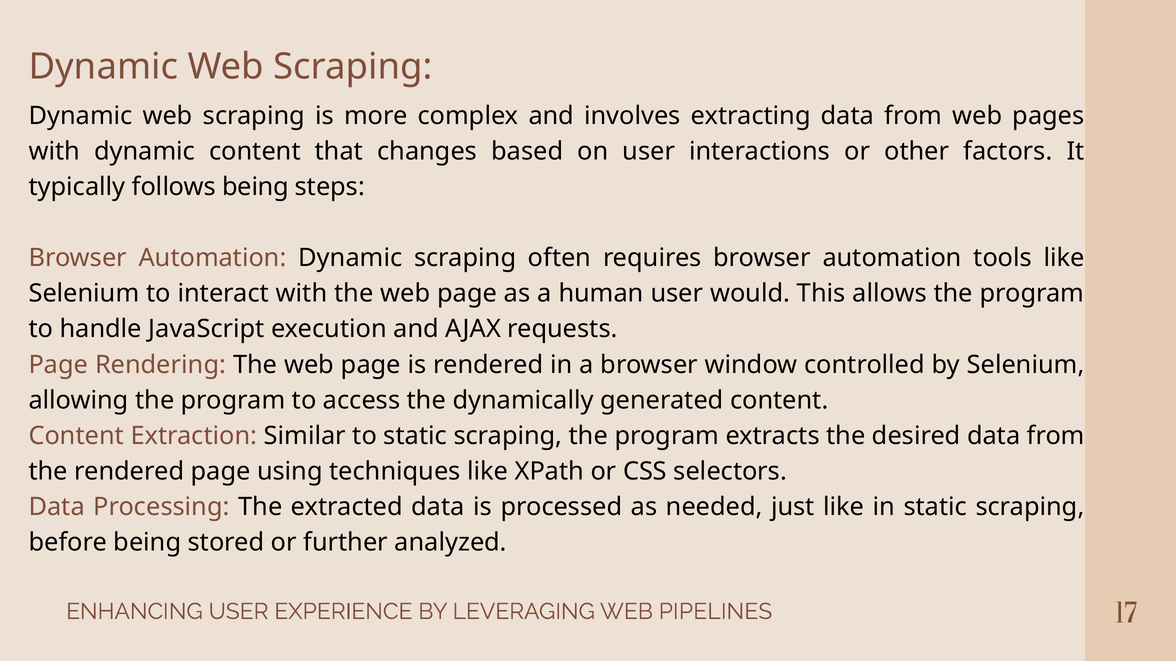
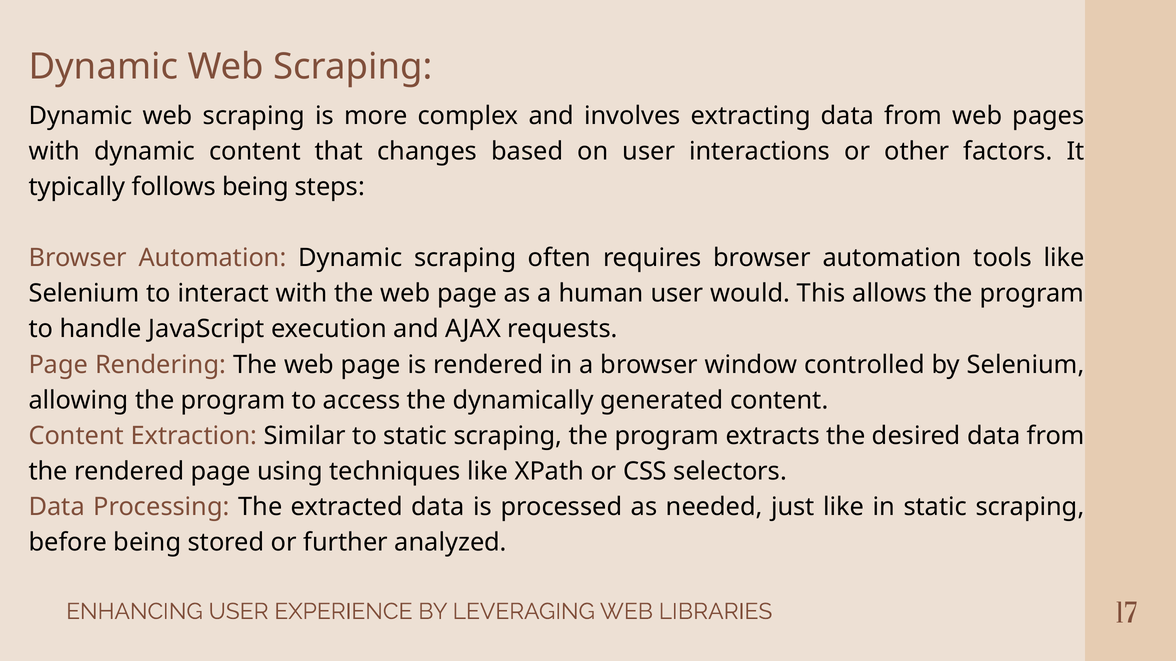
PIPELINES: PIPELINES -> LIBRARIES
